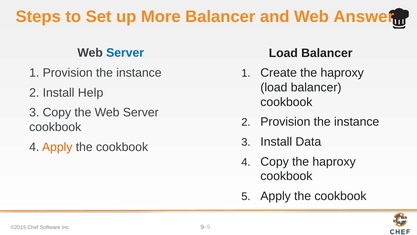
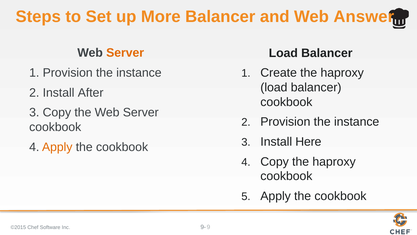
Server at (125, 53) colour: blue -> orange
Help: Help -> After
Data: Data -> Here
